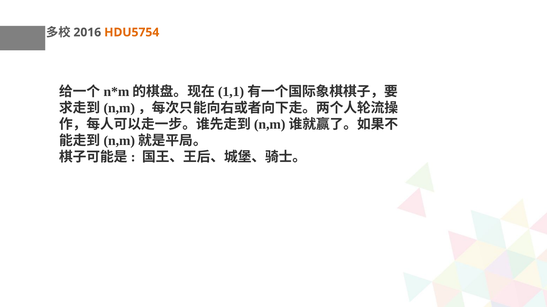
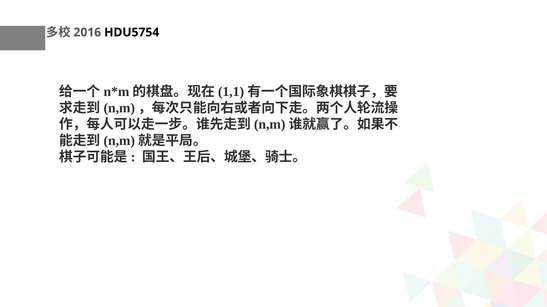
HDU5754 colour: orange -> black
